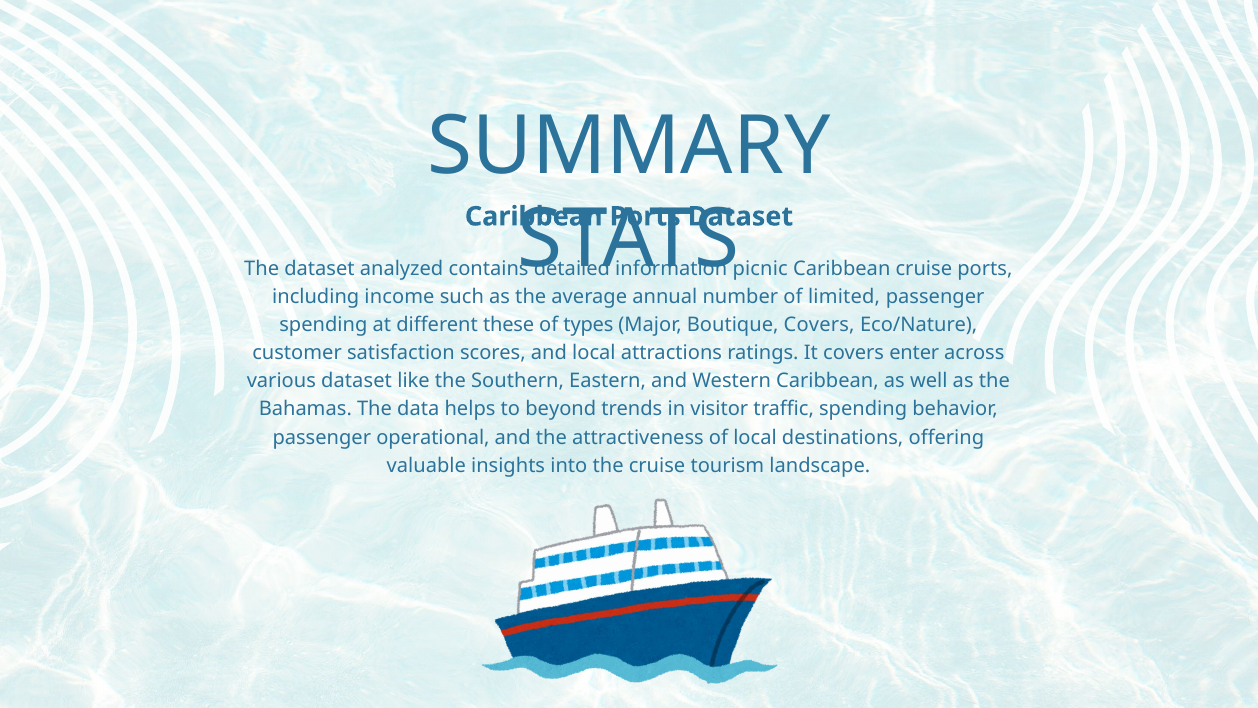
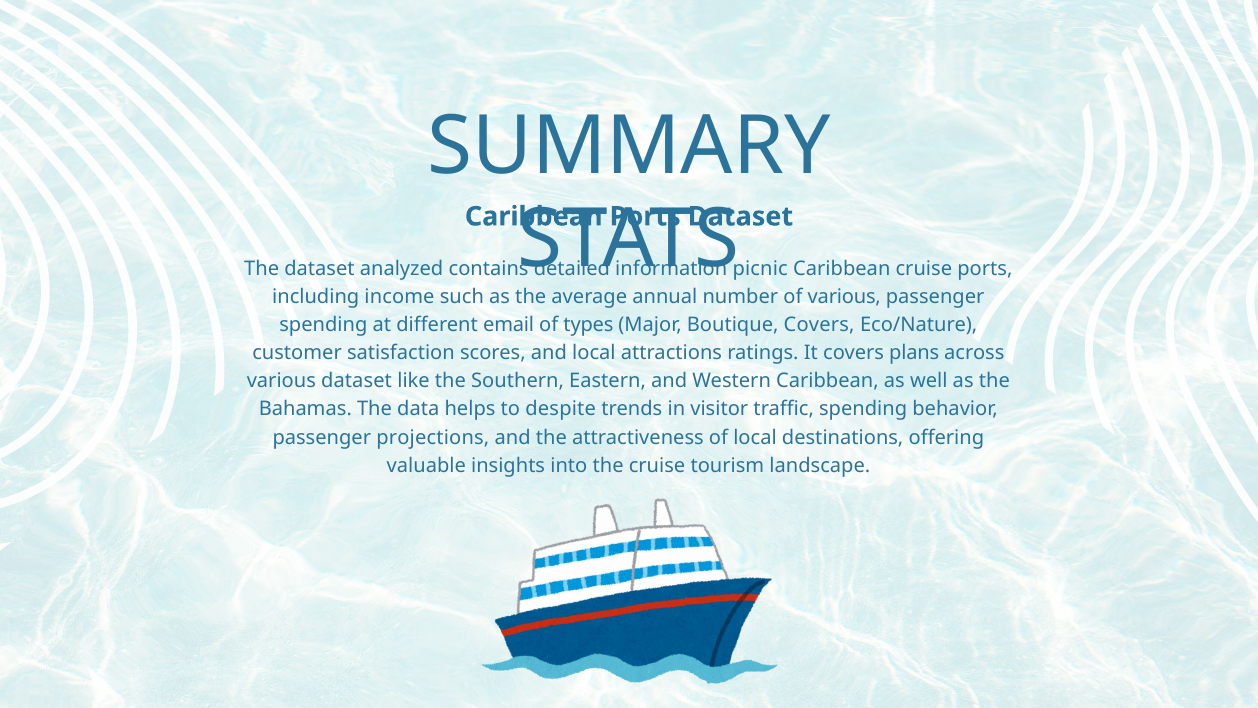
of limited: limited -> various
these: these -> email
enter: enter -> plans
beyond: beyond -> despite
operational: operational -> projections
